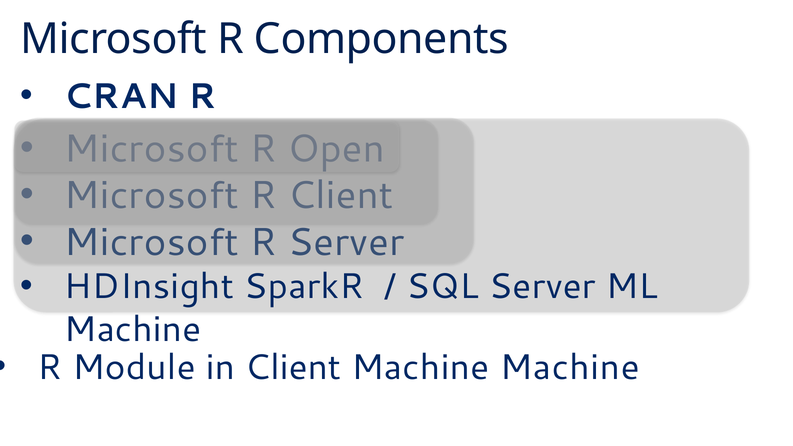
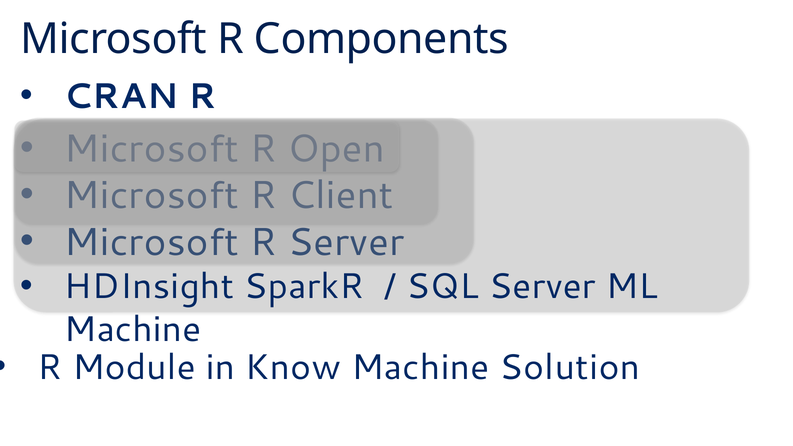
in Client: Client -> Know
Machine Machine: Machine -> Solution
